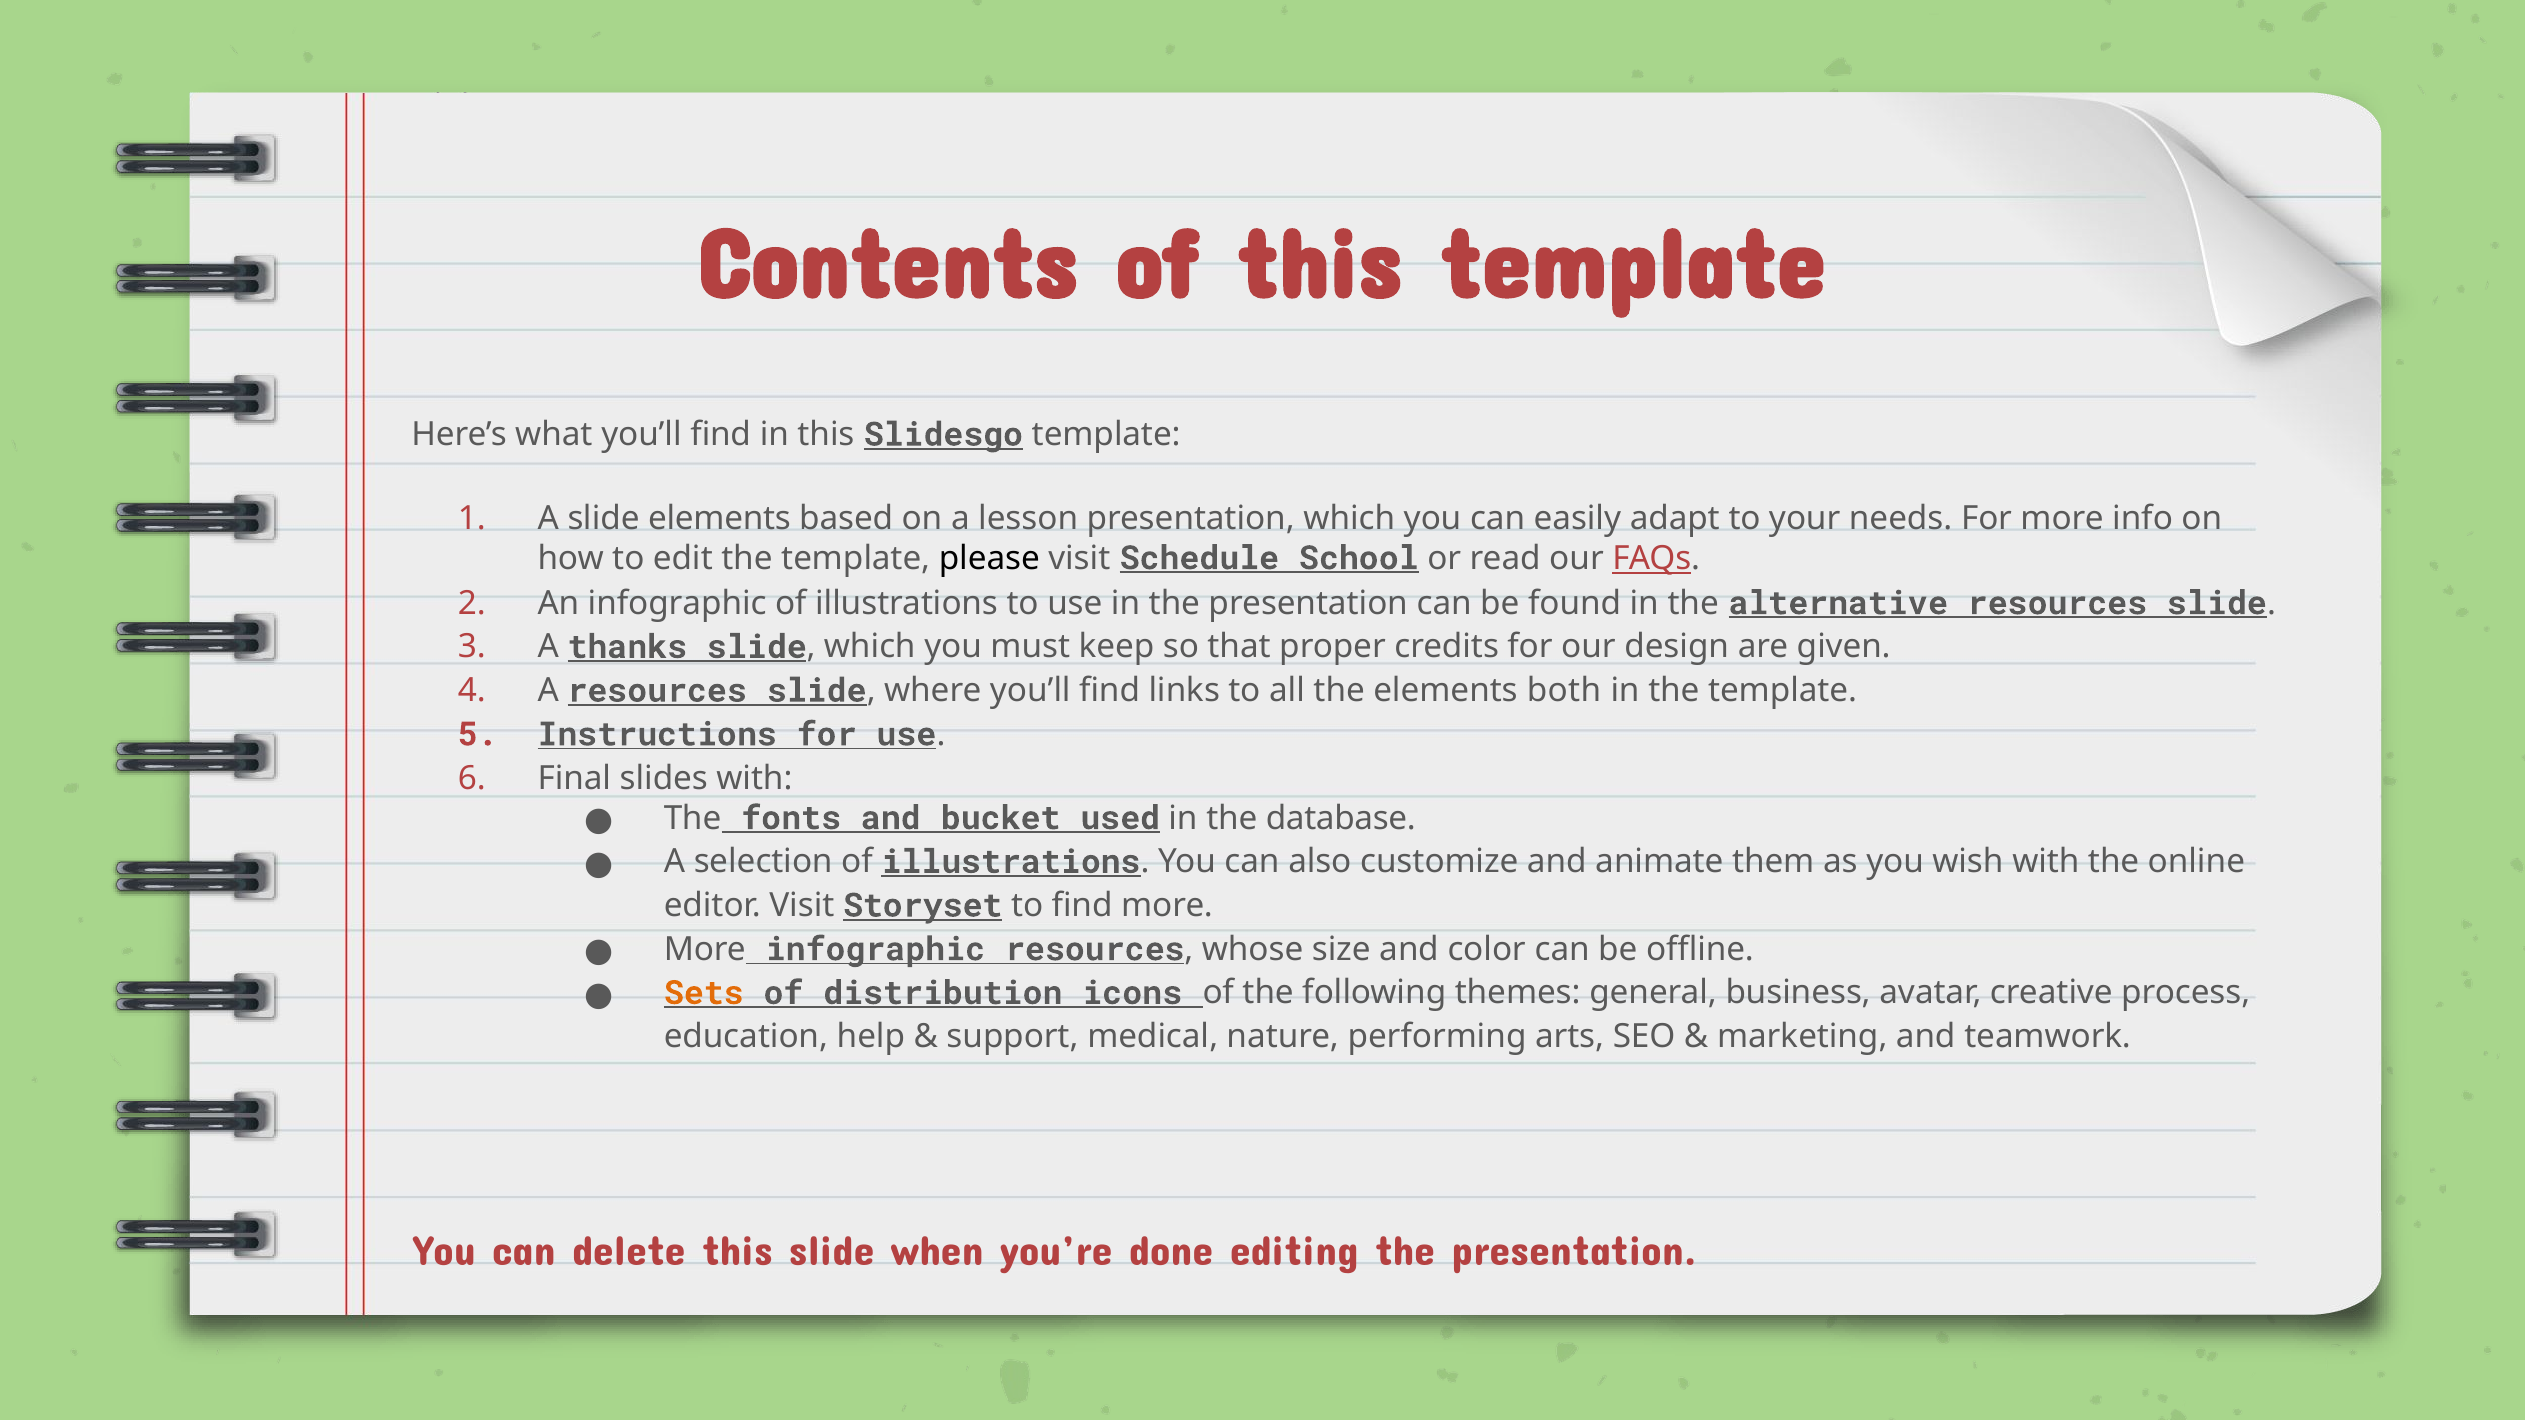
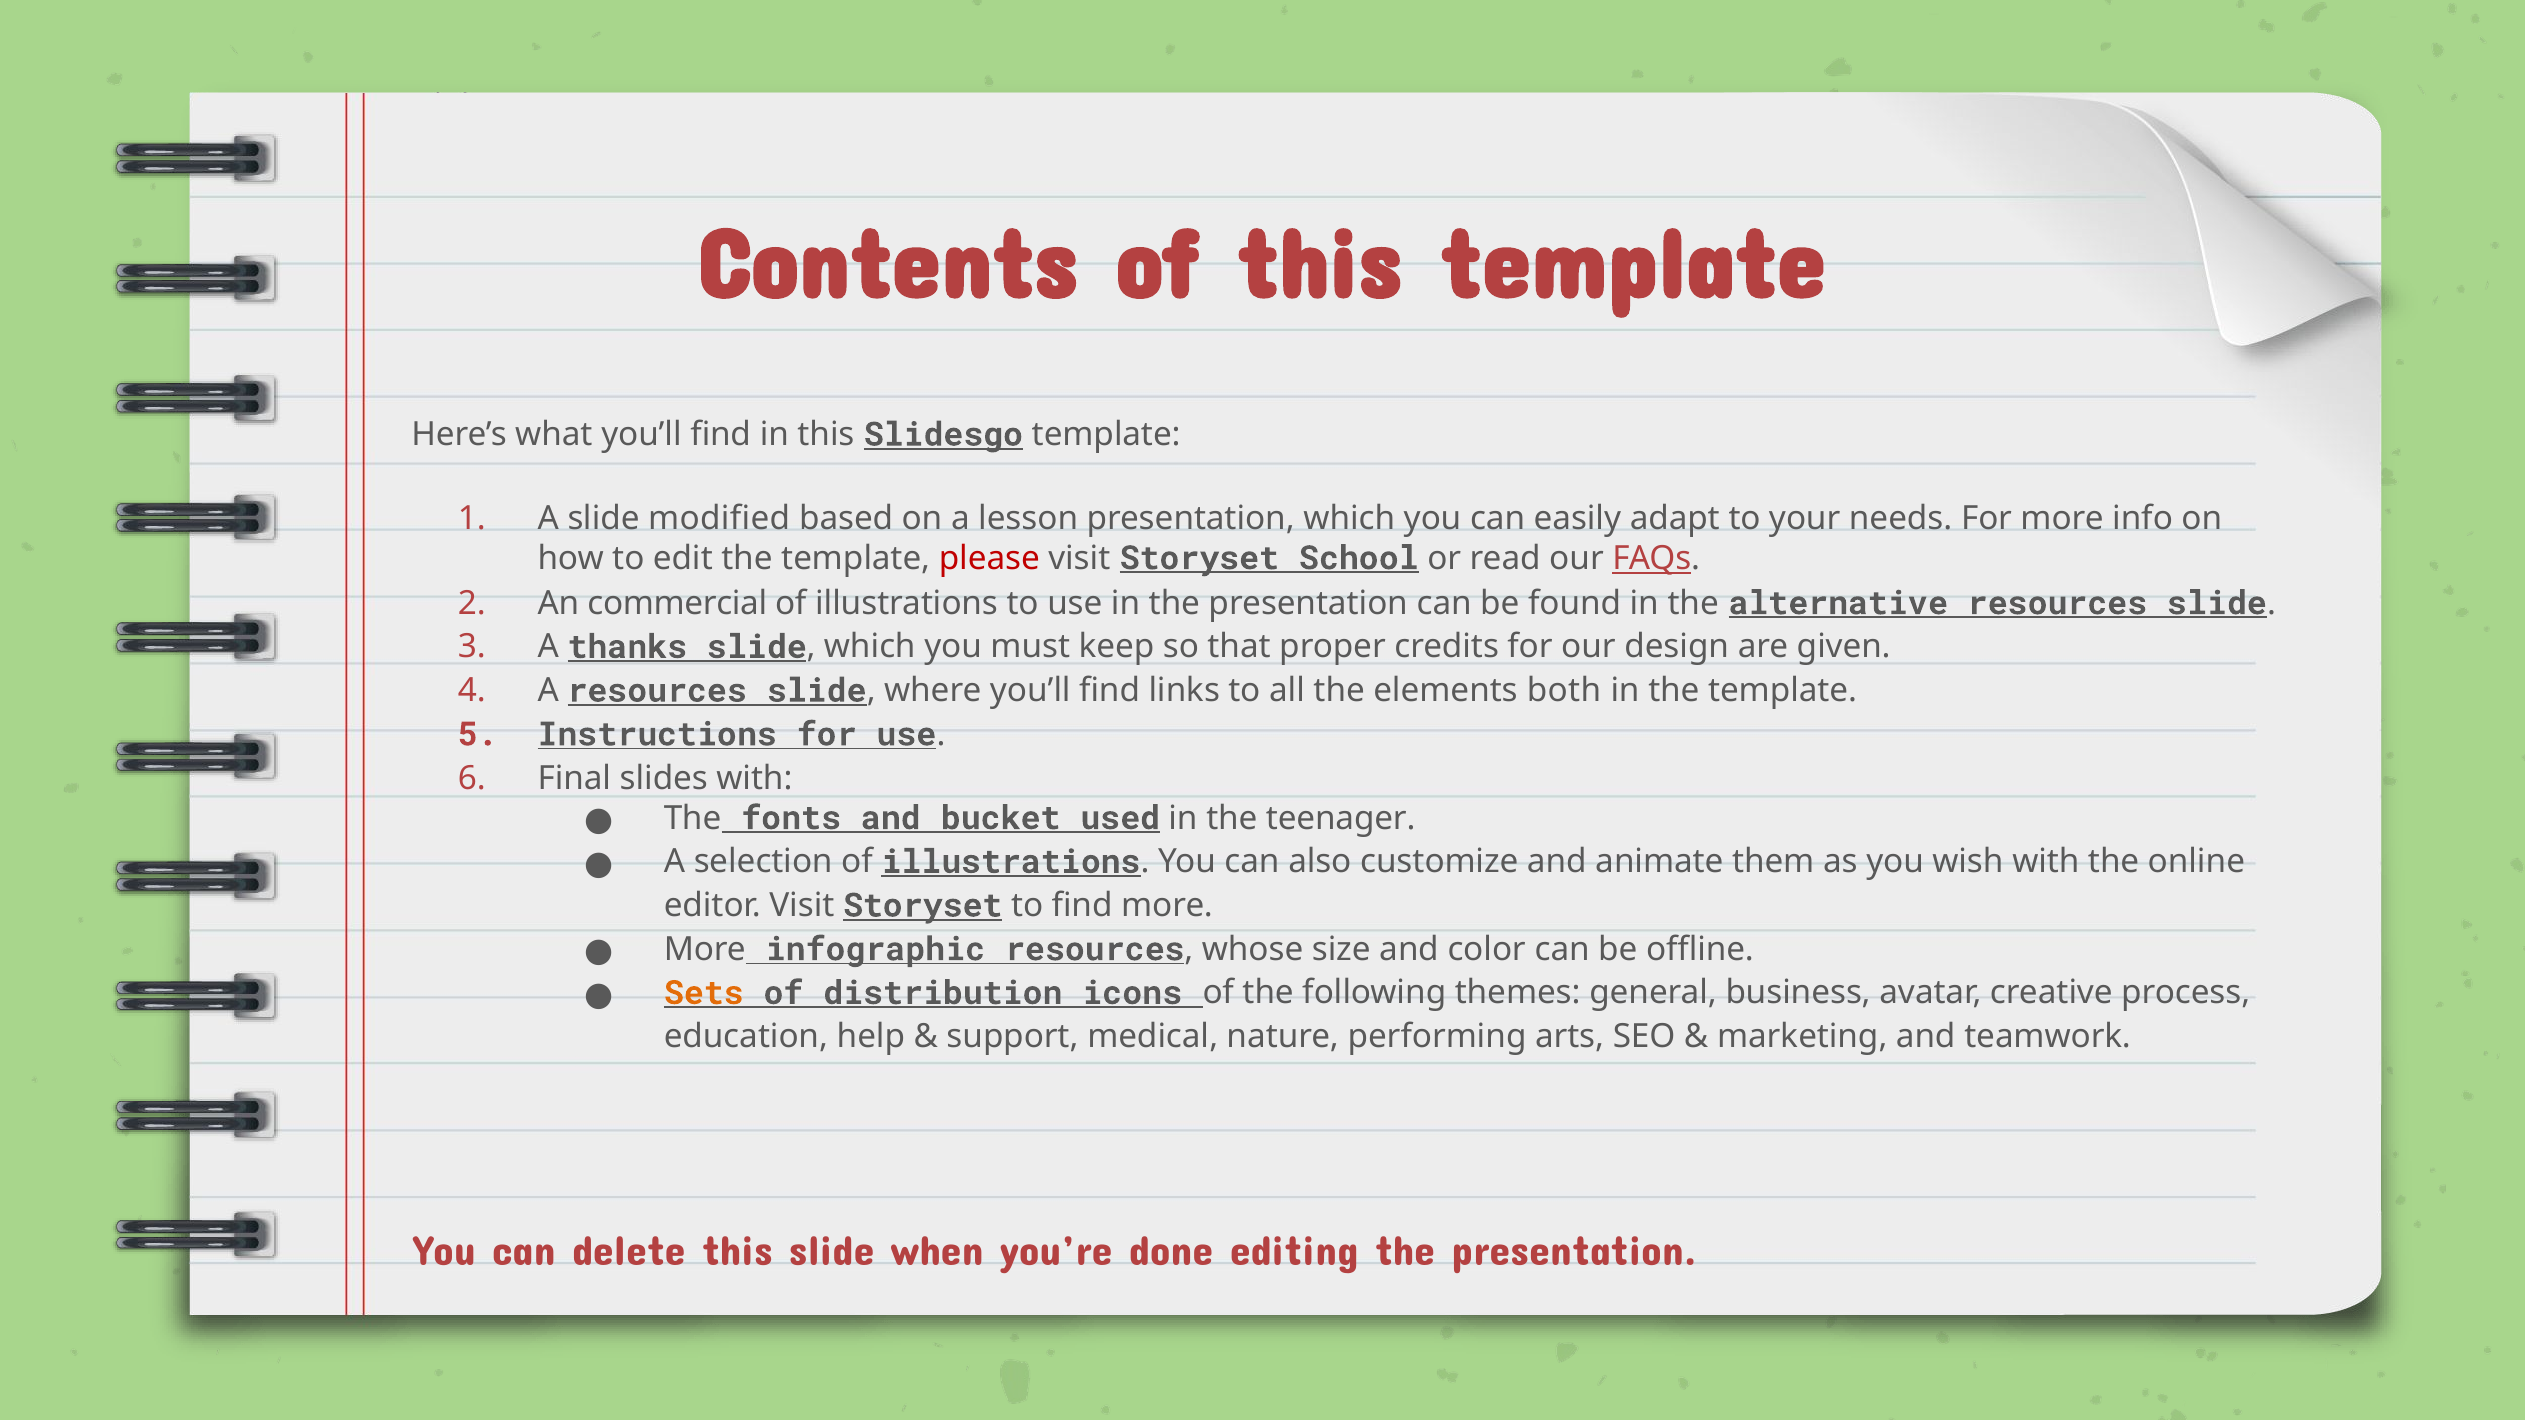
slide elements: elements -> modified
please colour: black -> red
Schedule at (1199, 558): Schedule -> Storyset
An infographic: infographic -> commercial
database: database -> teenager
